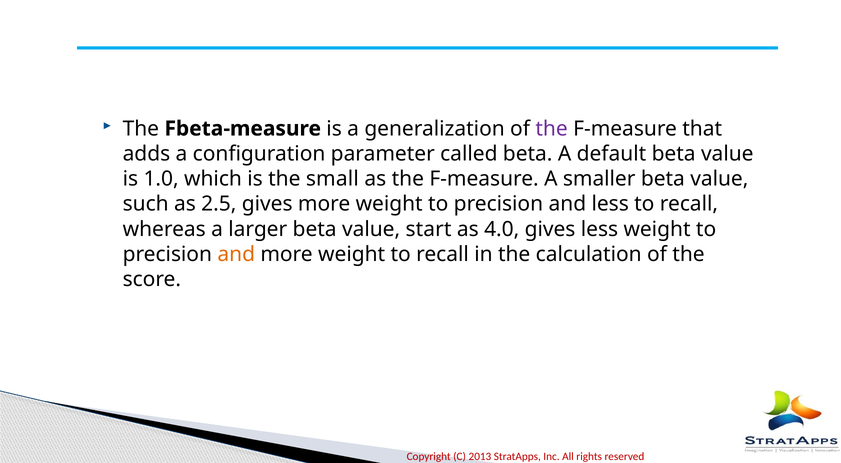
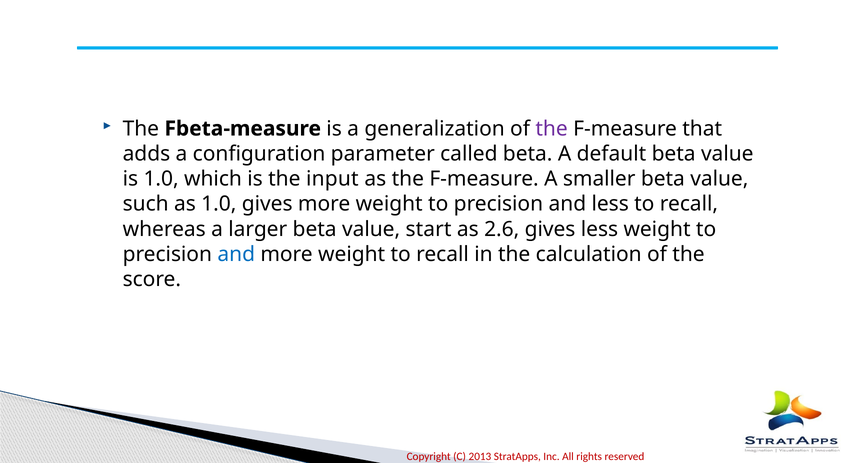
small: small -> input
as 2.5: 2.5 -> 1.0
4.0: 4.0 -> 2.6
and at (236, 255) colour: orange -> blue
